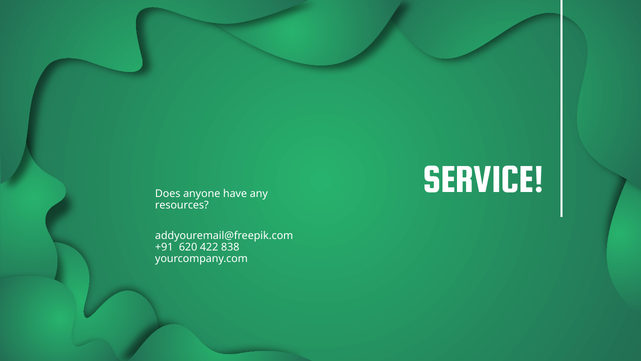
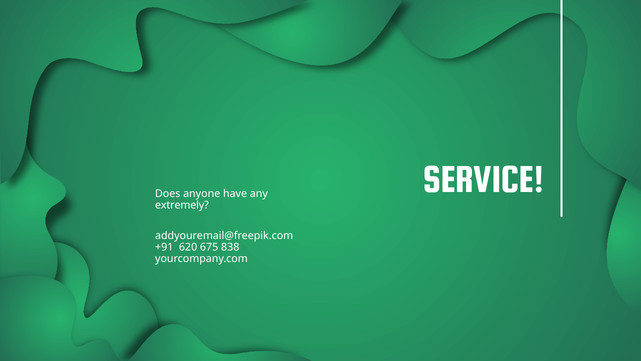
resources: resources -> extremely
422: 422 -> 675
